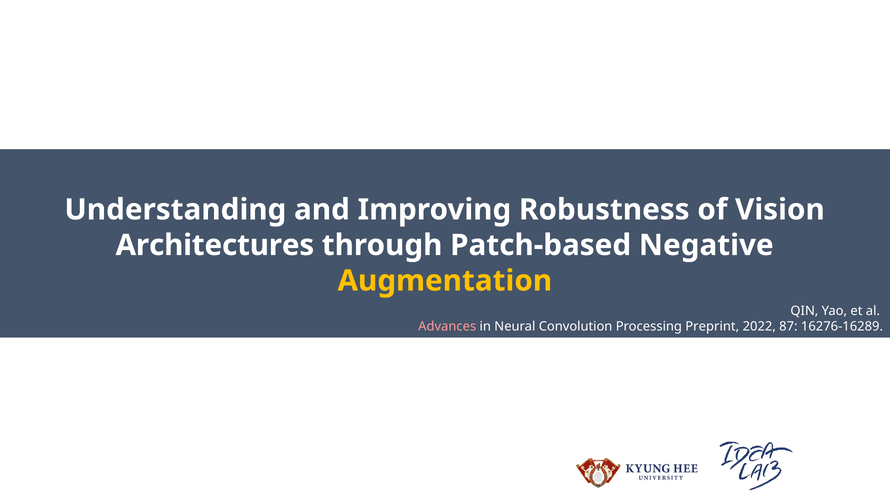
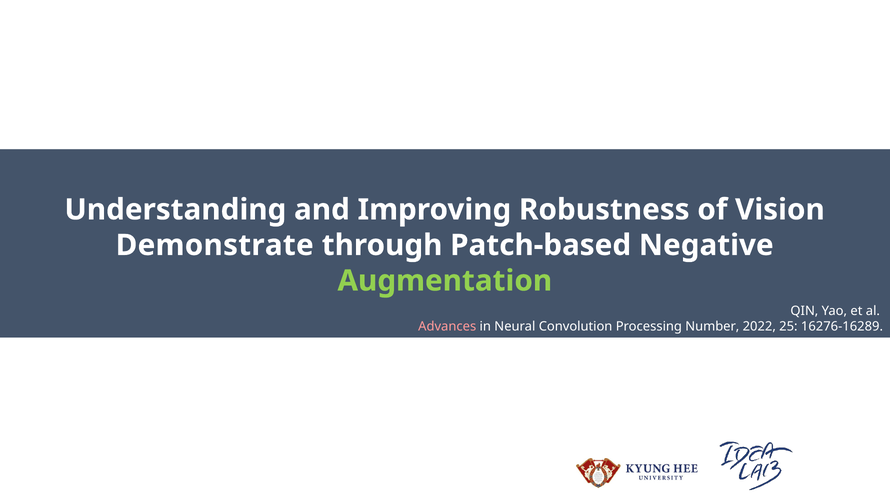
Architectures: Architectures -> Demonstrate
Augmentation colour: yellow -> light green
Preprint: Preprint -> Number
87: 87 -> 25
